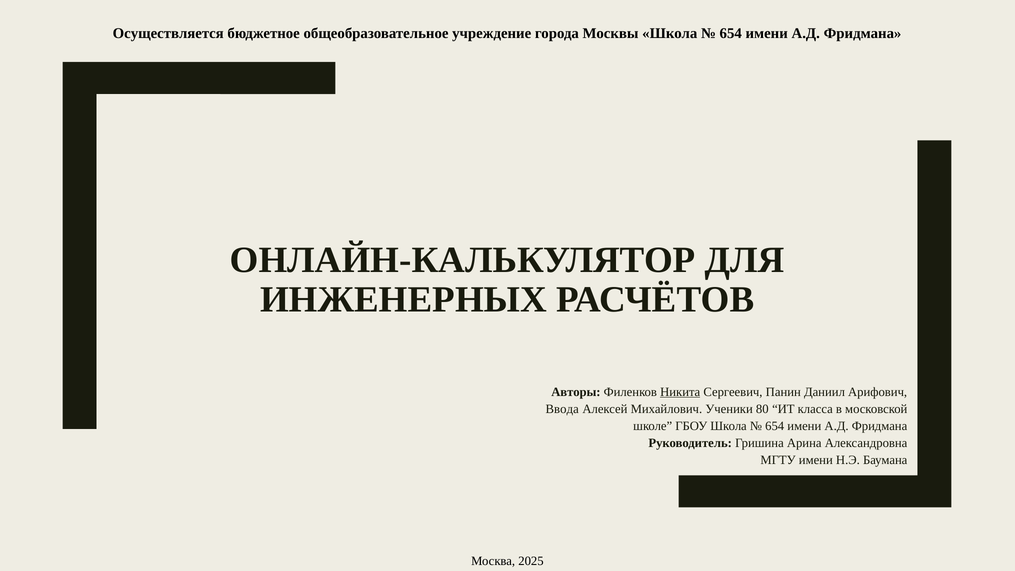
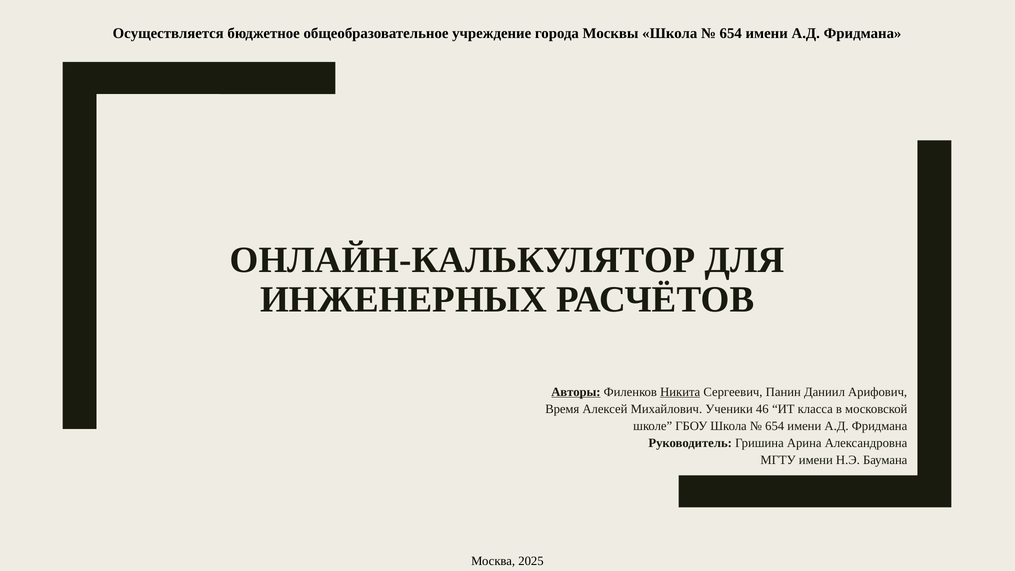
Авторы underline: none -> present
Ввода: Ввода -> Время
80: 80 -> 46
